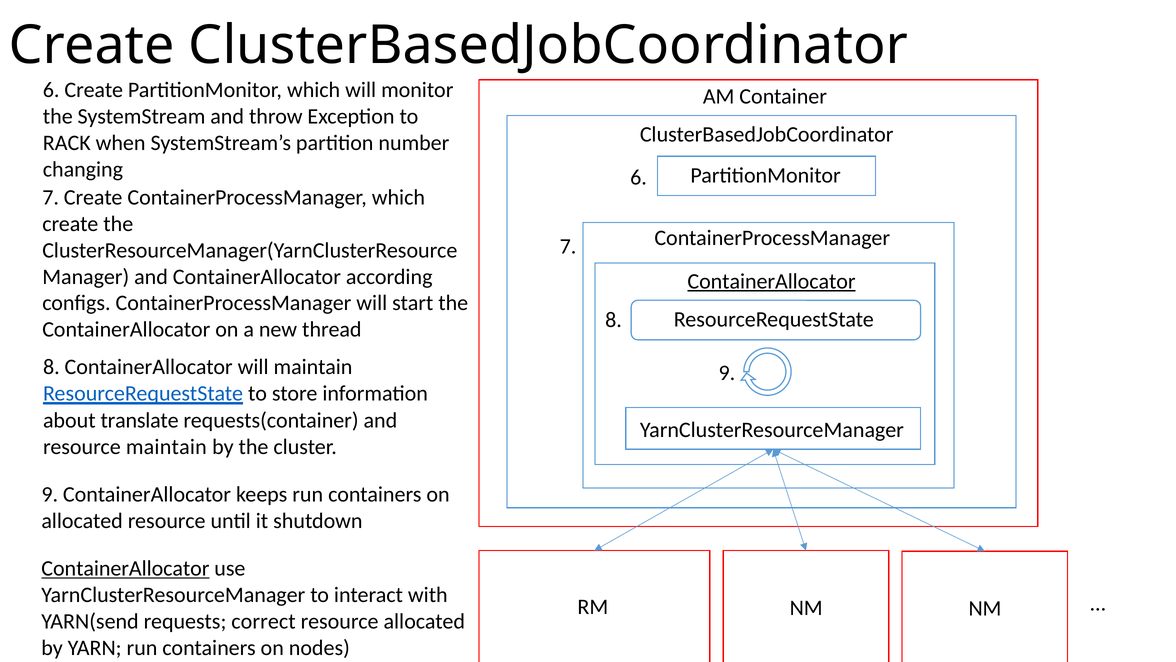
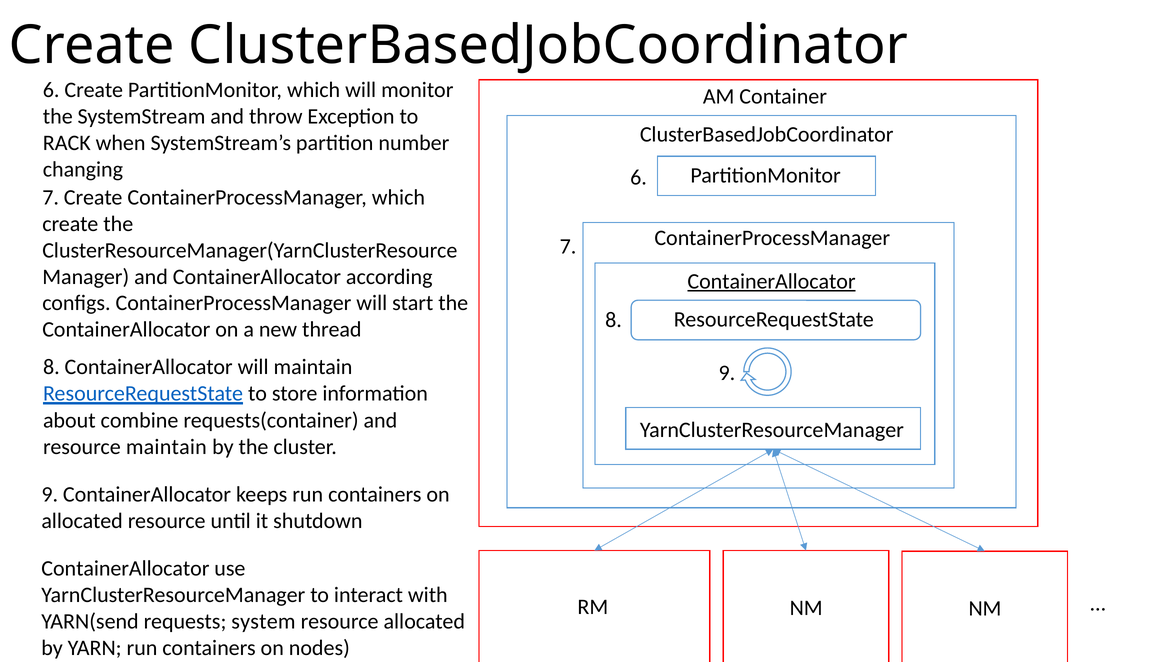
translate: translate -> combine
ContainerAllocator at (125, 568) underline: present -> none
correct: correct -> system
